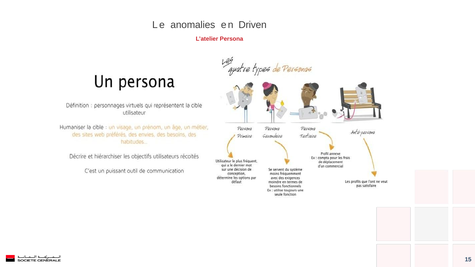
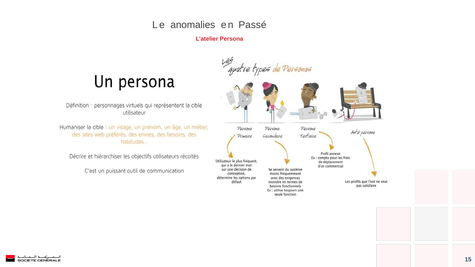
Driven: Driven -> Passé
